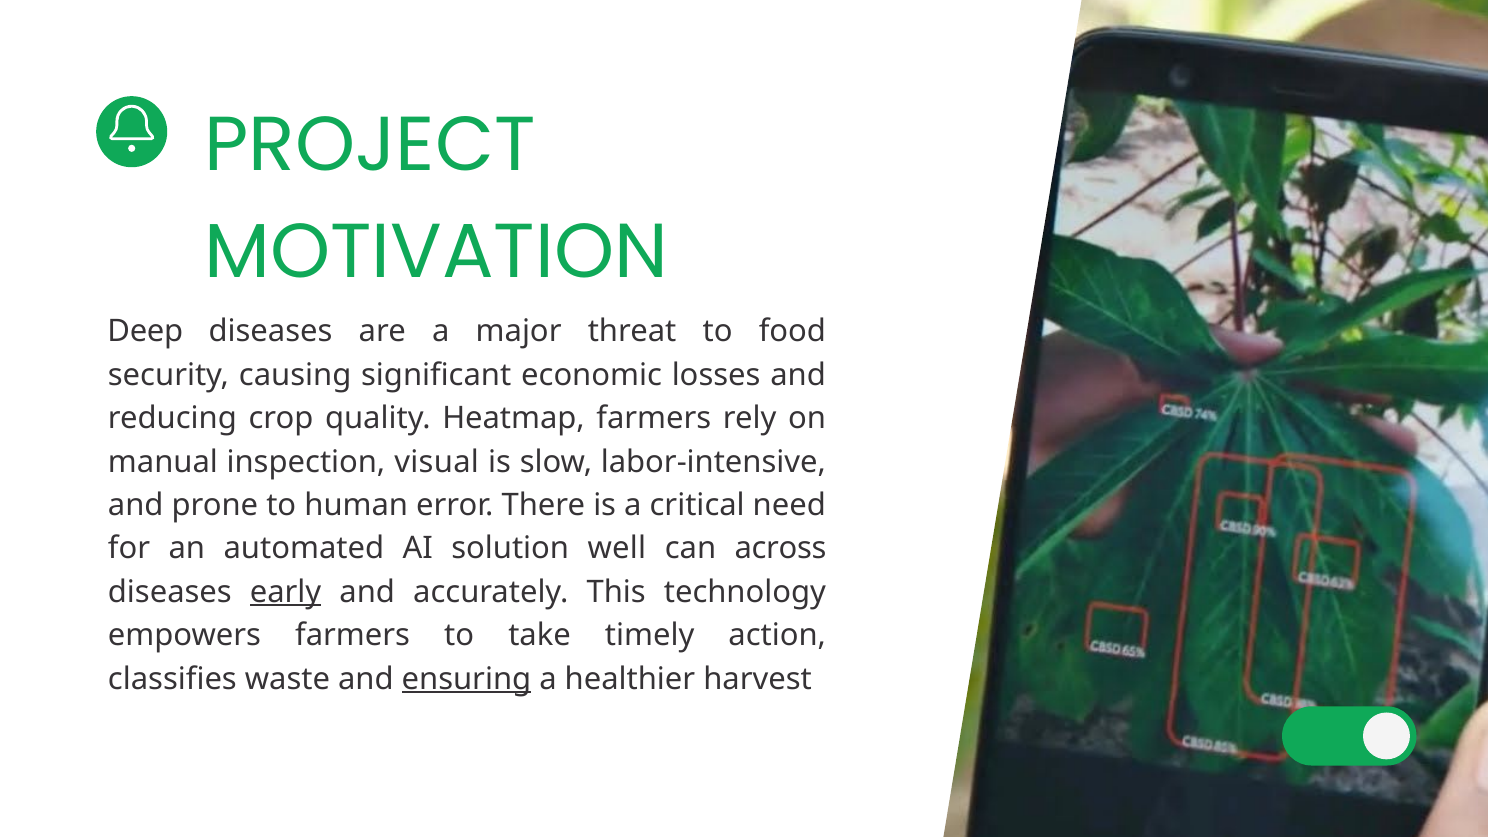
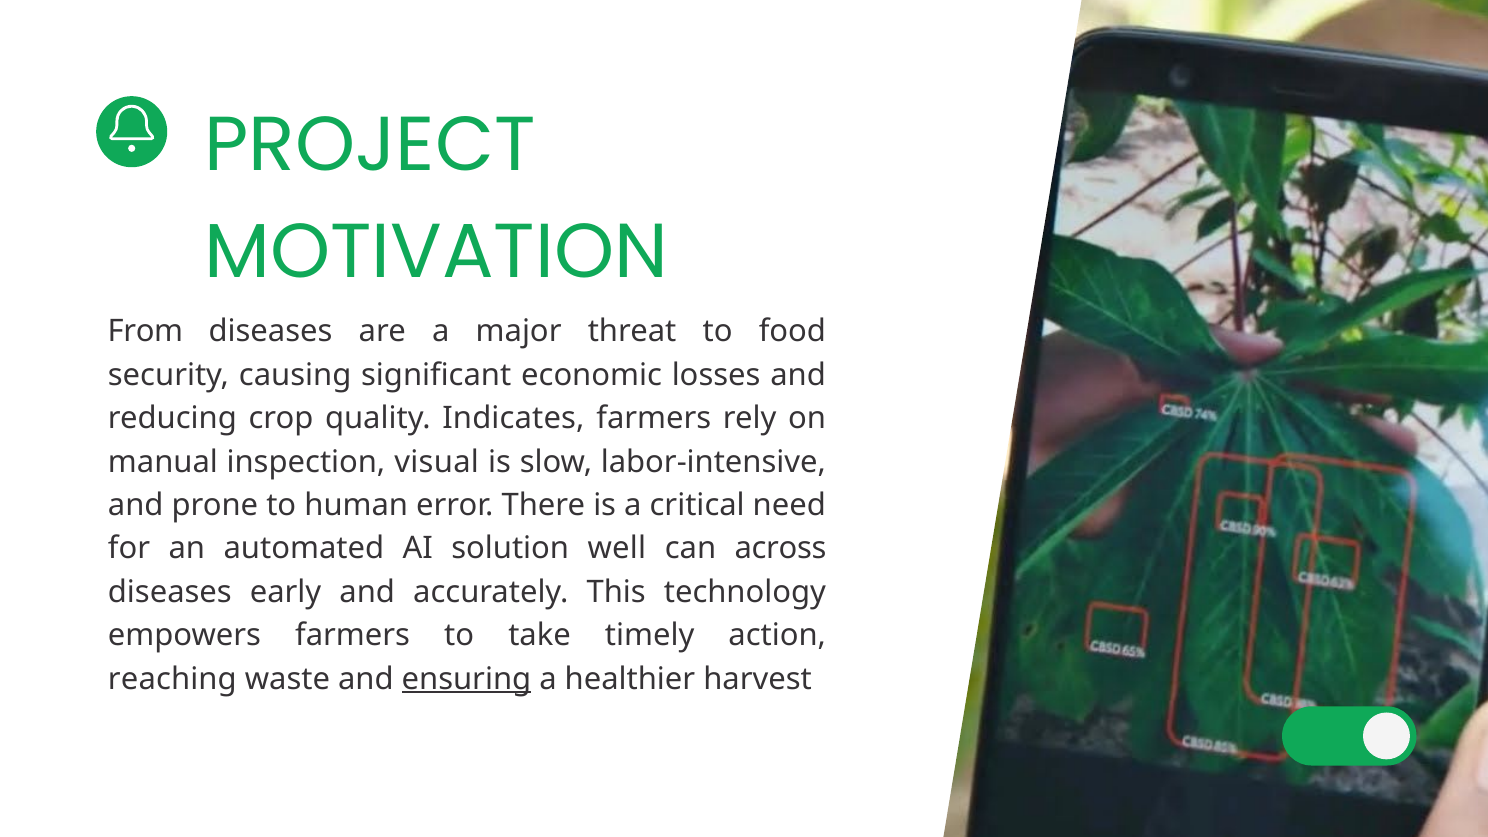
Deep: Deep -> From
Heatmap: Heatmap -> Indicates
early underline: present -> none
classifies: classifies -> reaching
